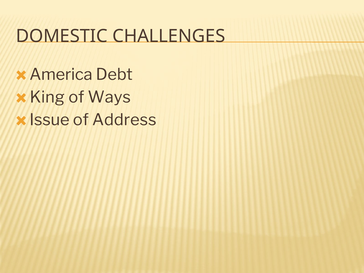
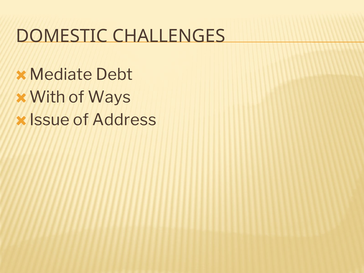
America: America -> Mediate
King: King -> With
